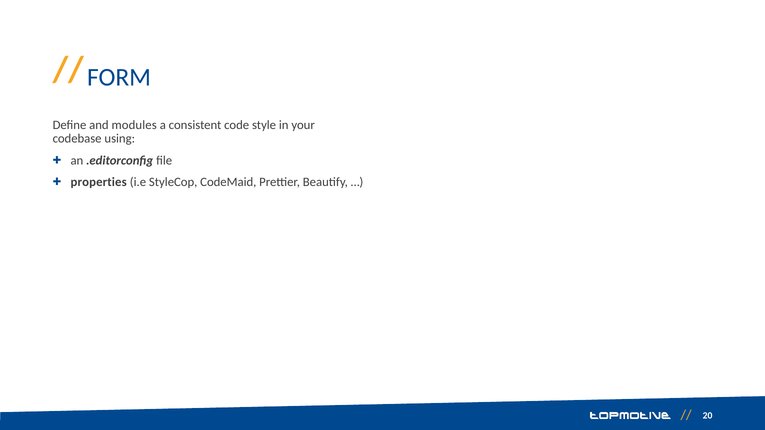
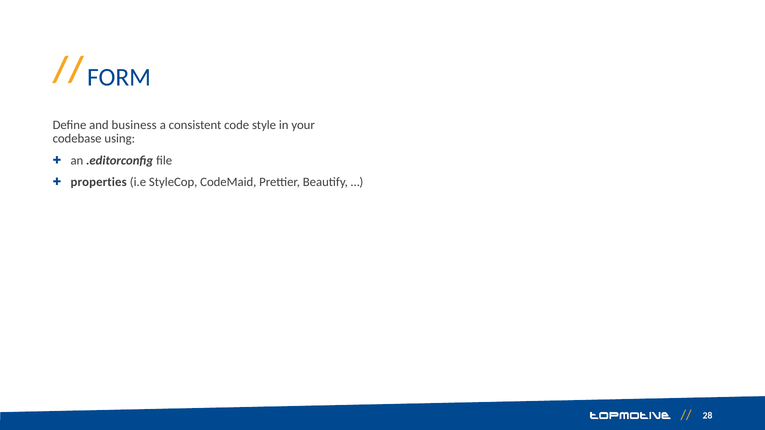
modules: modules -> business
20: 20 -> 28
